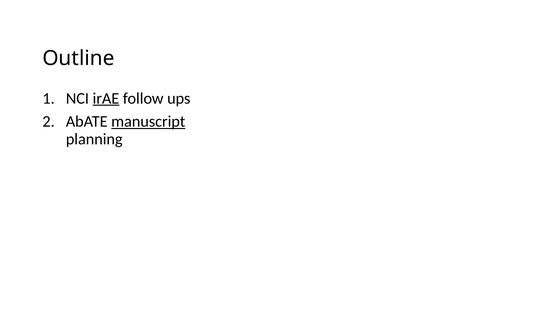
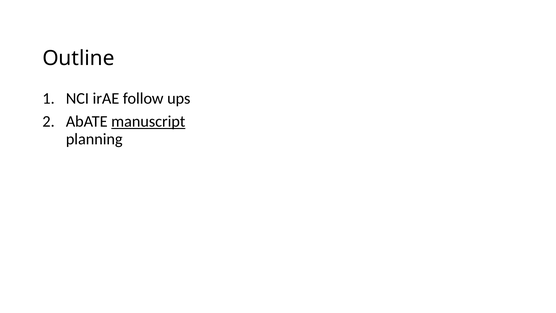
irAE underline: present -> none
